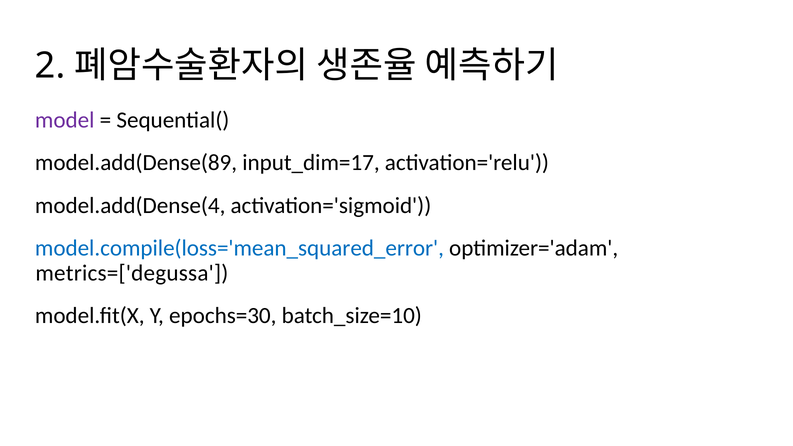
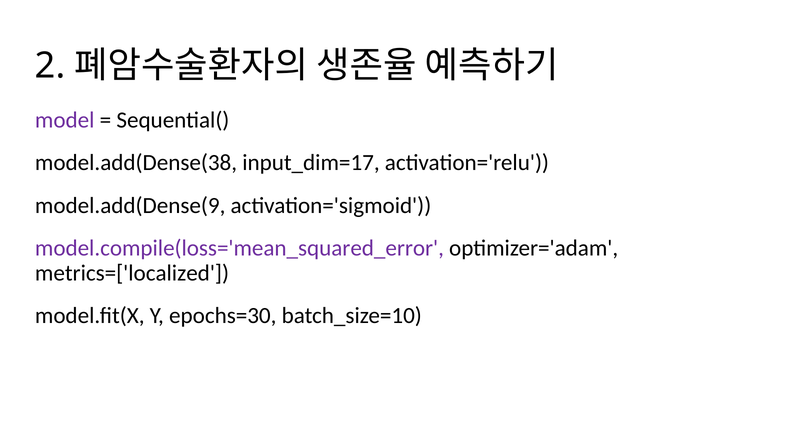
model.add(Dense(89: model.add(Dense(89 -> model.add(Dense(38
model.add(Dense(4: model.add(Dense(4 -> model.add(Dense(9
model.compile(loss='mean_squared_error colour: blue -> purple
metrics=['degussa: metrics=['degussa -> metrics=['localized
